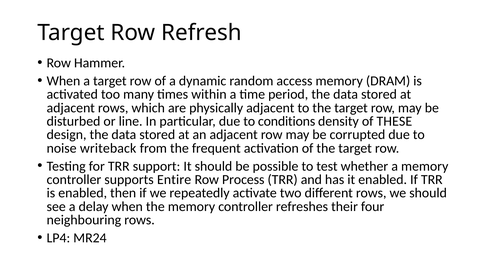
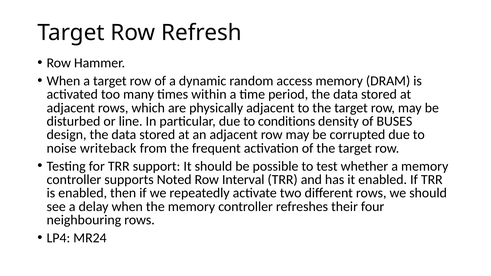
THESE: THESE -> BUSES
Entire: Entire -> Noted
Process: Process -> Interval
